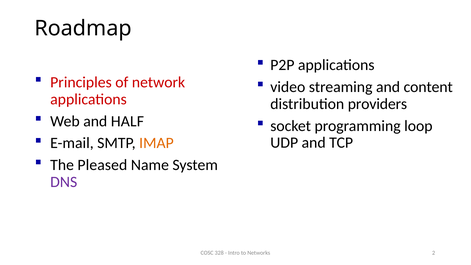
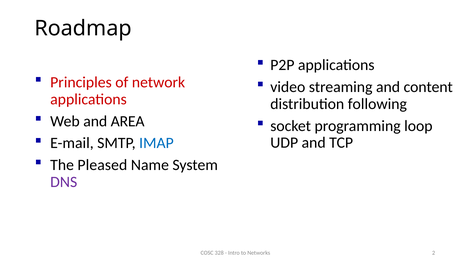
providers: providers -> following
HALF: HALF -> AREA
IMAP colour: orange -> blue
